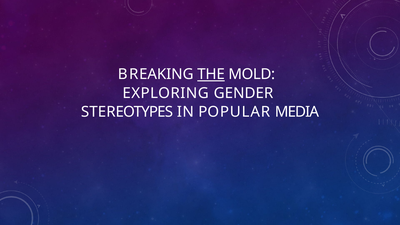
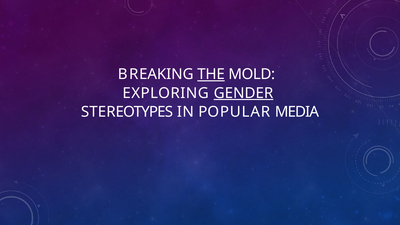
GENDER underline: none -> present
